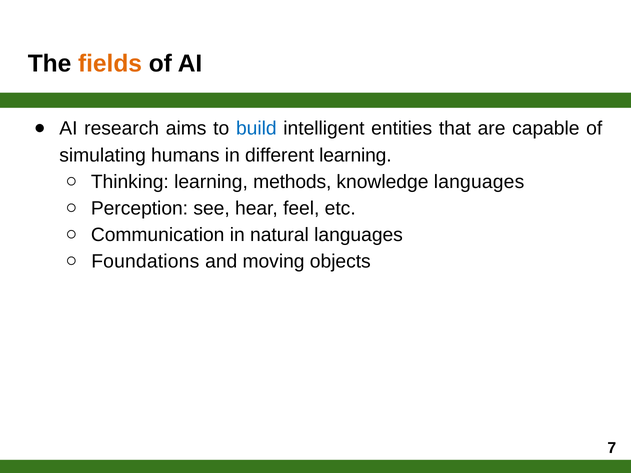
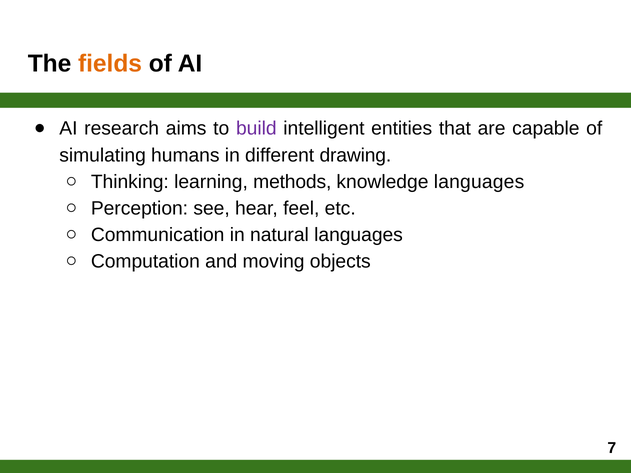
build colour: blue -> purple
different learning: learning -> drawing
Foundations: Foundations -> Computation
